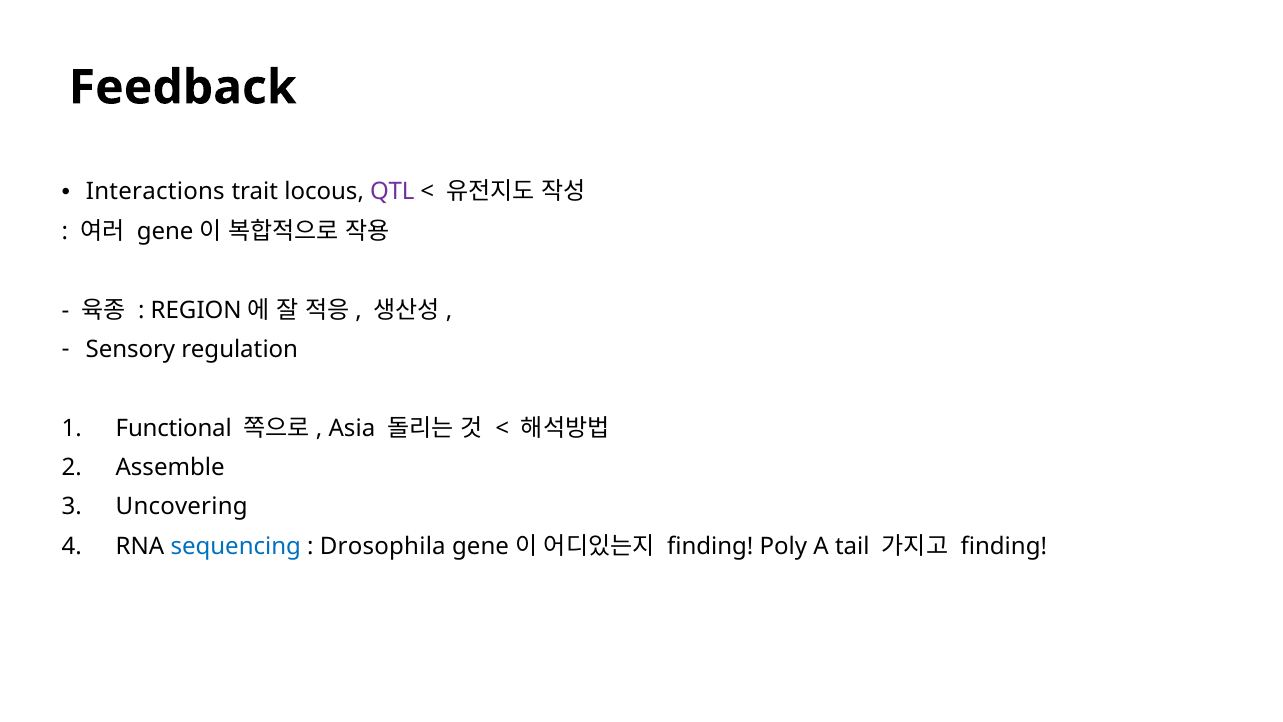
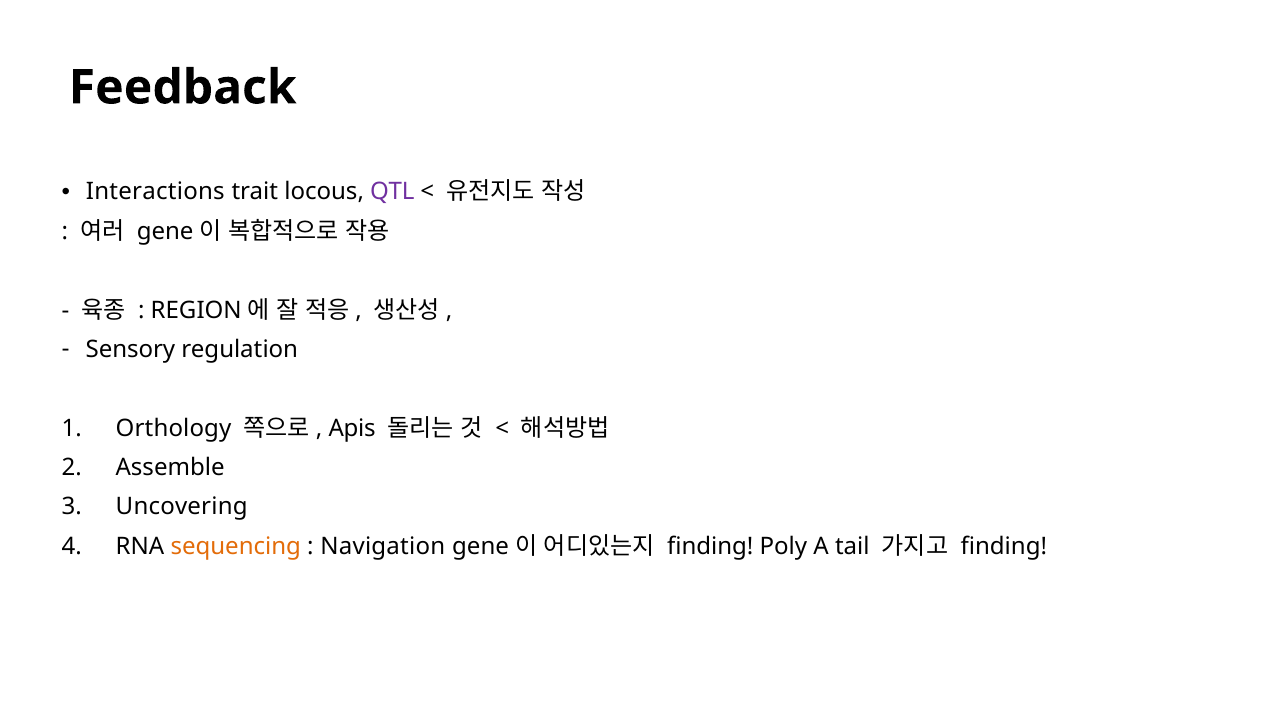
Functional: Functional -> Orthology
Asia: Asia -> Apis
sequencing colour: blue -> orange
Drosophila: Drosophila -> Navigation
